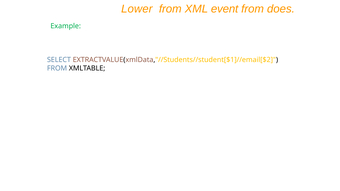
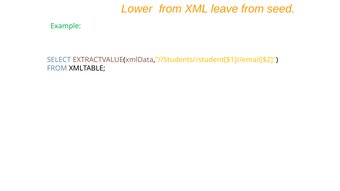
event: event -> leave
does: does -> seed
